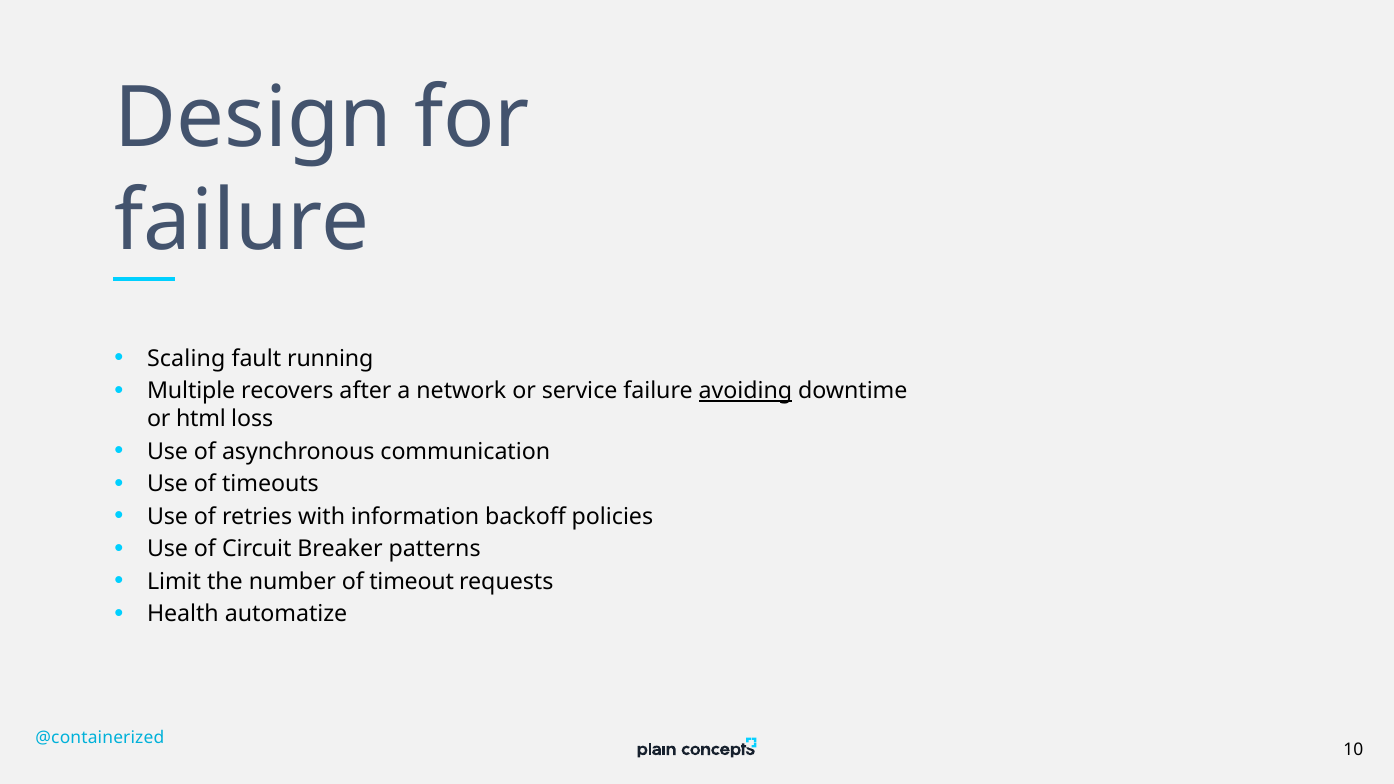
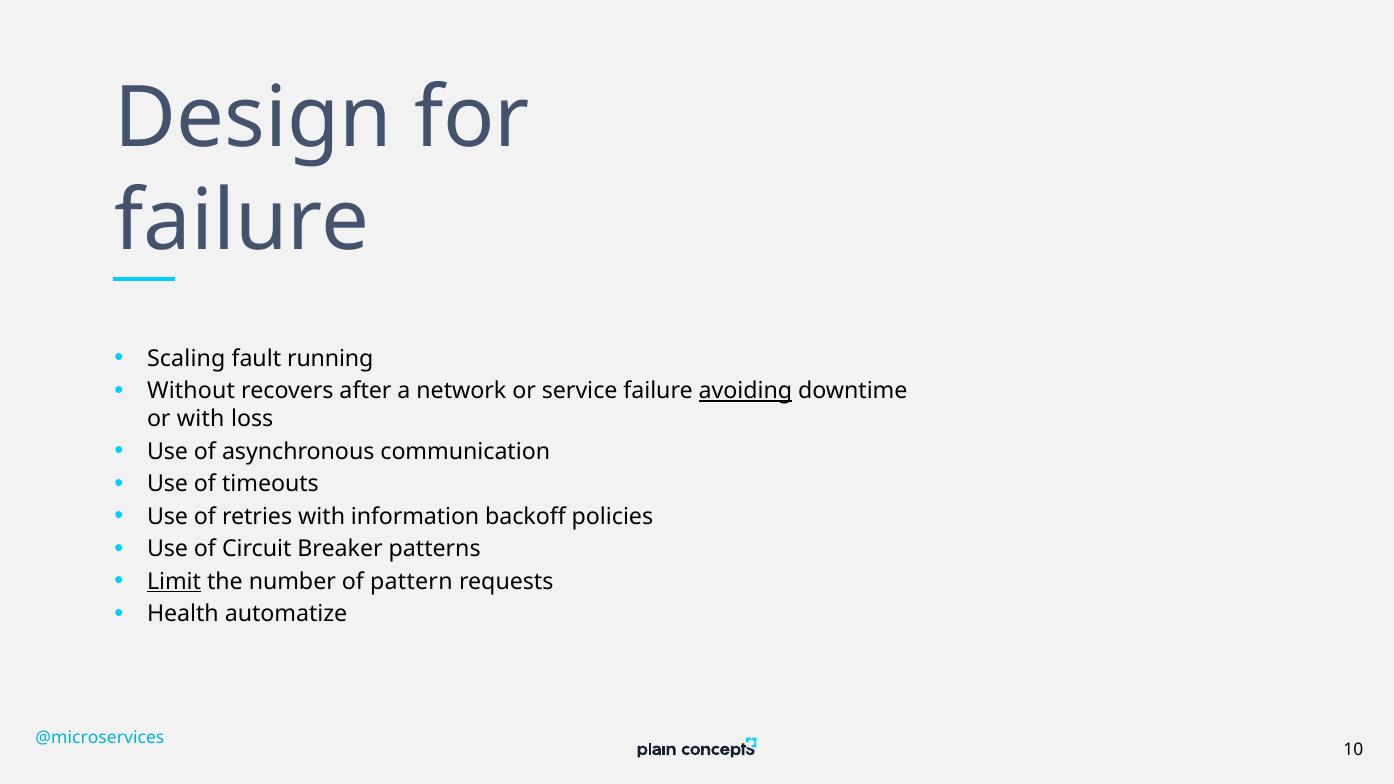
Multiple: Multiple -> Without
or html: html -> with
Limit underline: none -> present
timeout: timeout -> pattern
@containerized: @containerized -> @microservices
